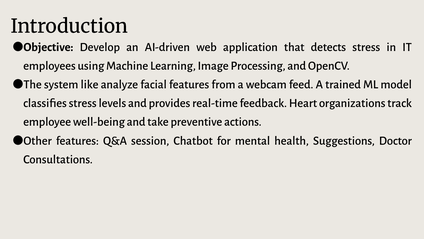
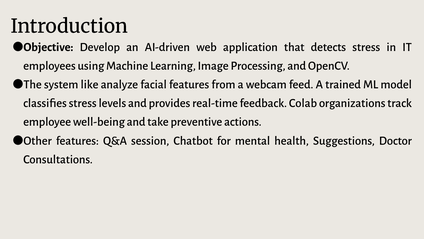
Heart: Heart -> Colab
